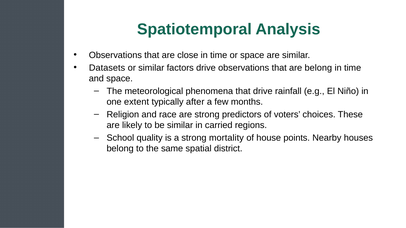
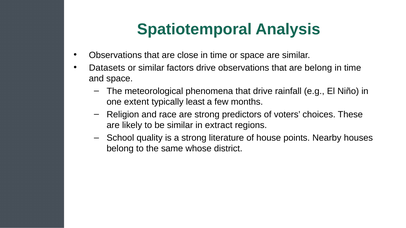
after: after -> least
carried: carried -> extract
mortality: mortality -> literature
spatial: spatial -> whose
